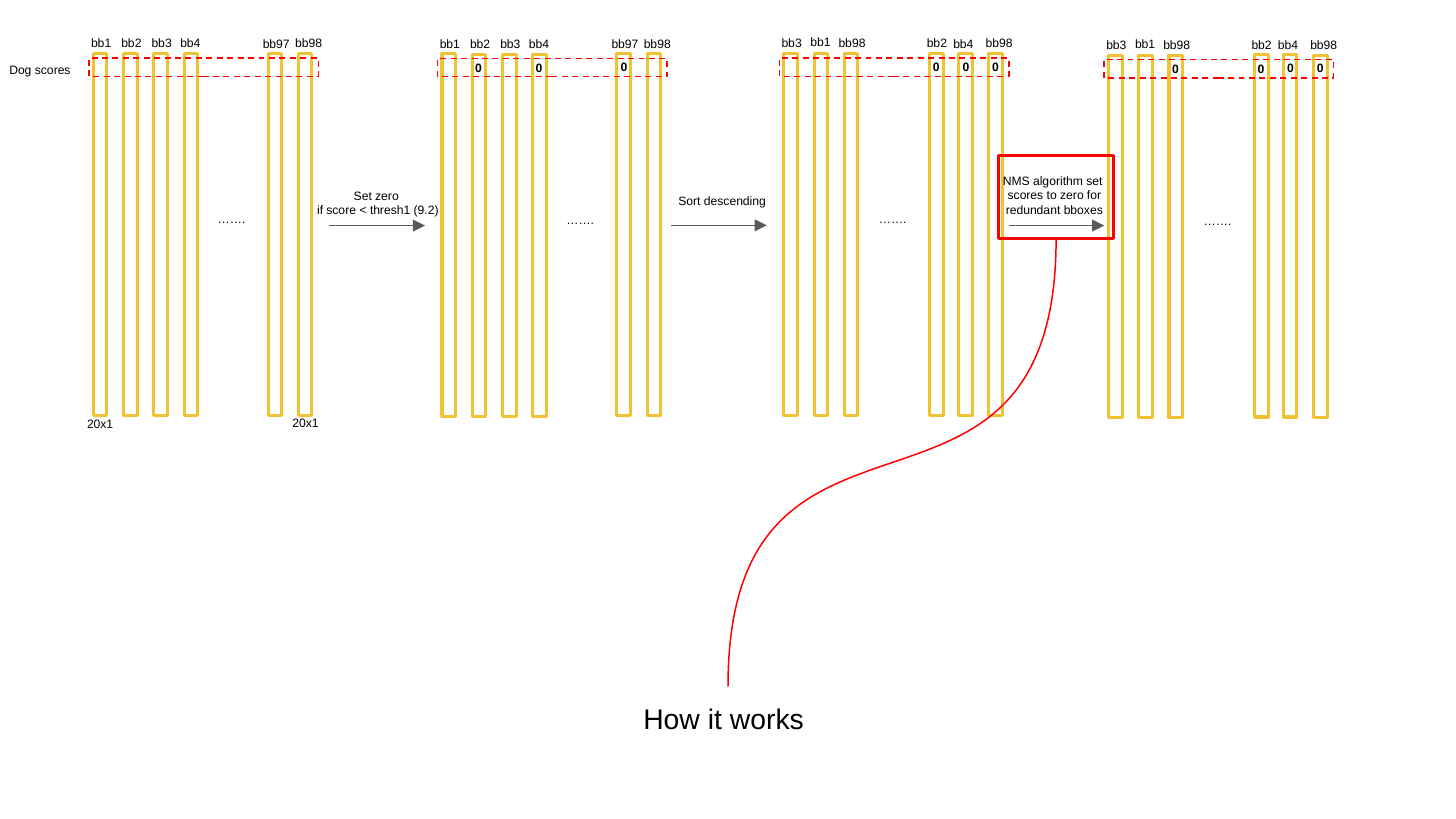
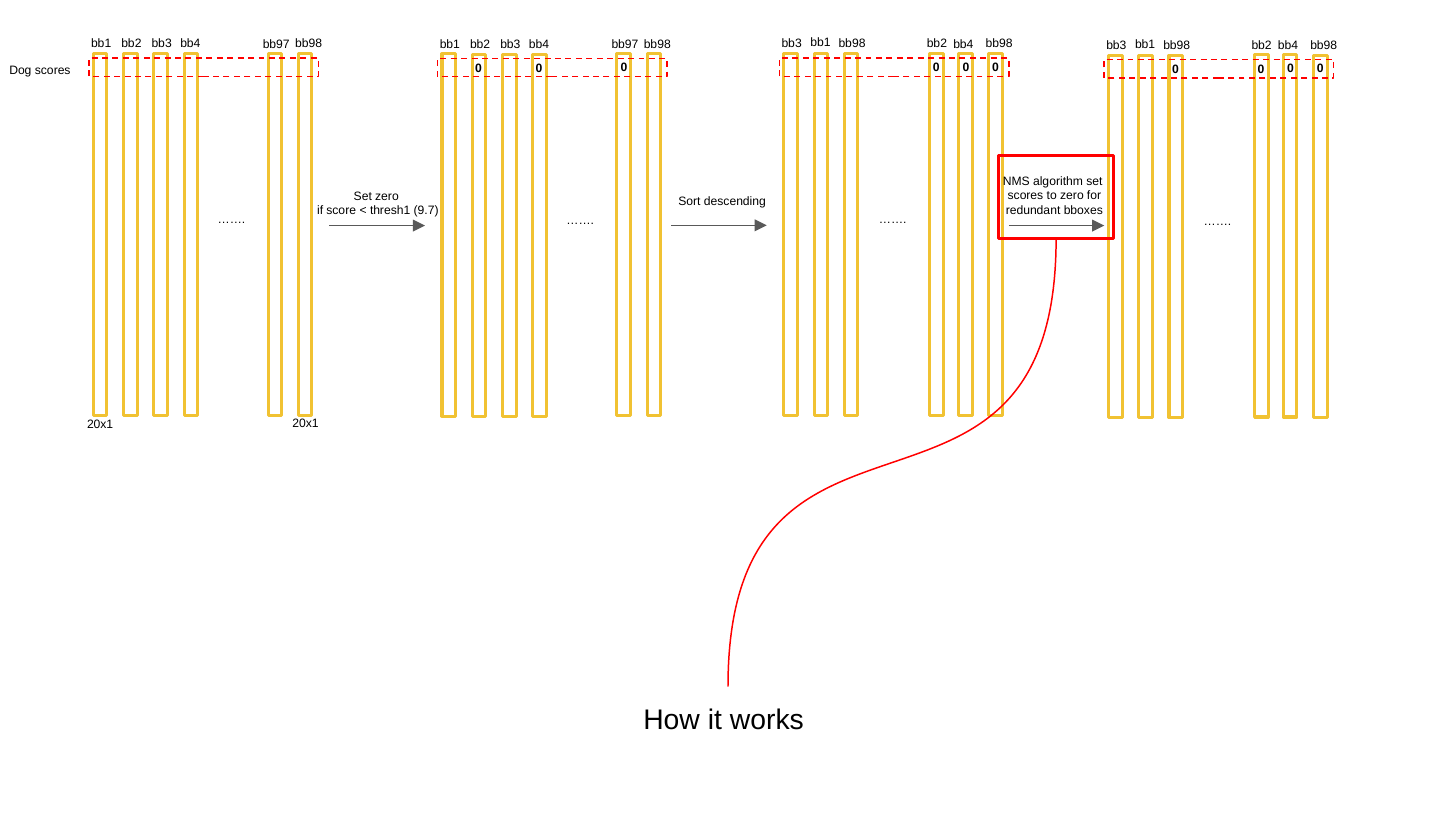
9.2: 9.2 -> 9.7
